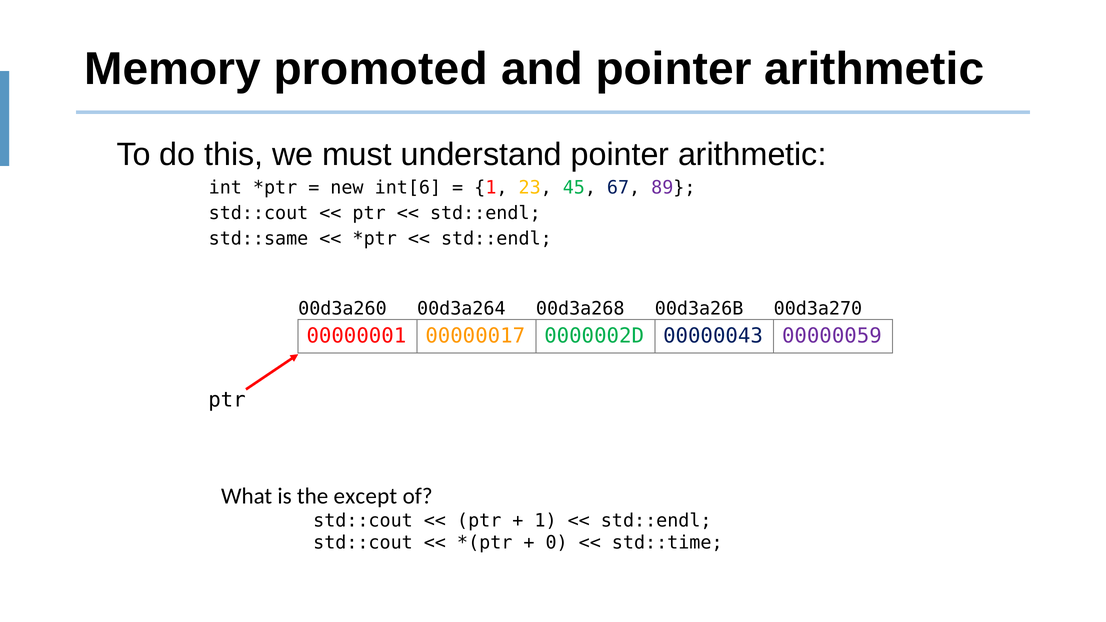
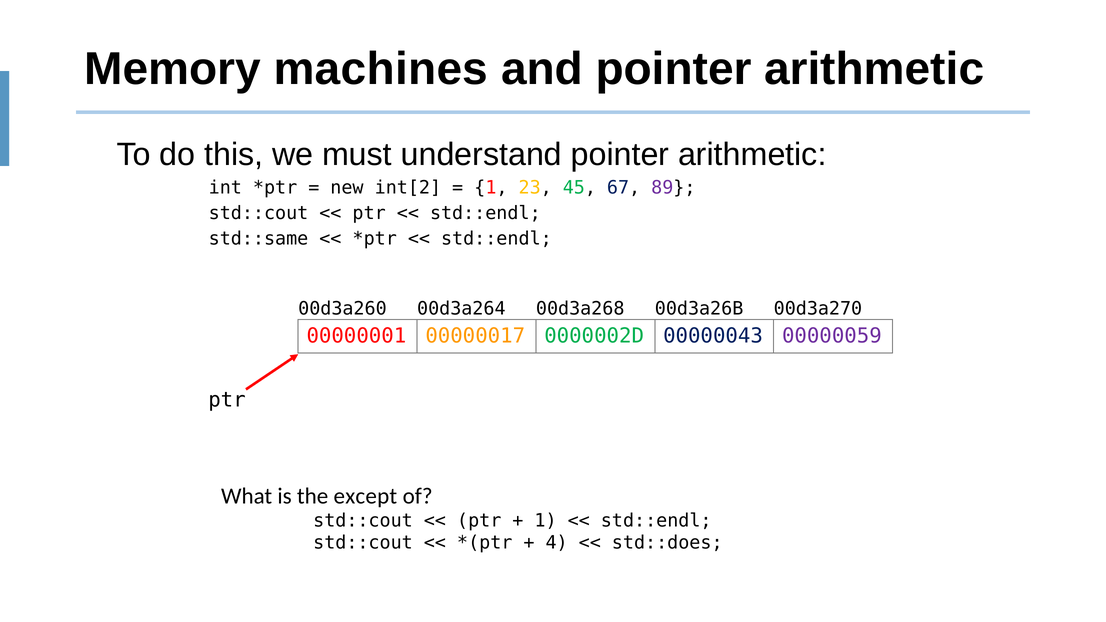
promoted: promoted -> machines
int[6: int[6 -> int[2
0: 0 -> 4
std::time: std::time -> std::does
